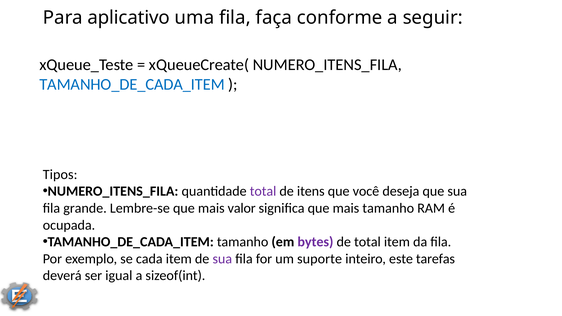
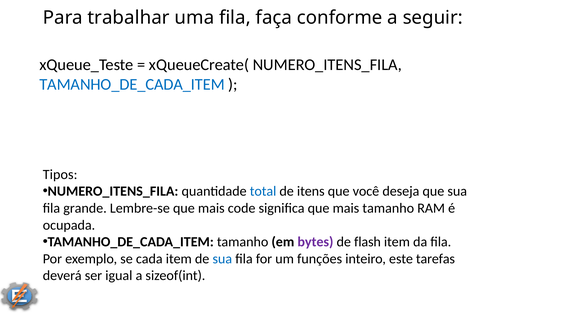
aplicativo: aplicativo -> trabalhar
total at (263, 191) colour: purple -> blue
valor: valor -> code
de total: total -> flash
sua at (222, 259) colour: purple -> blue
suporte: suporte -> funções
